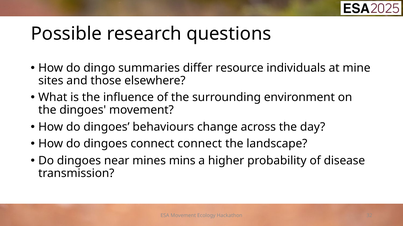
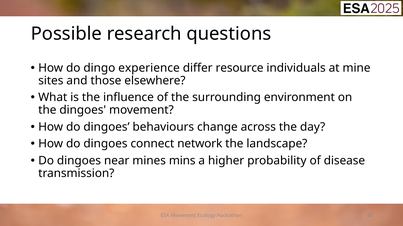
summaries: summaries -> experience
connect connect: connect -> network
